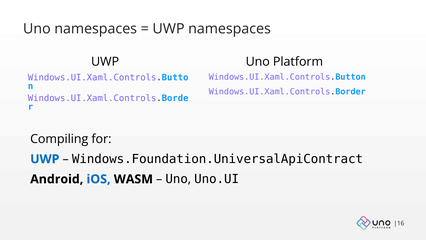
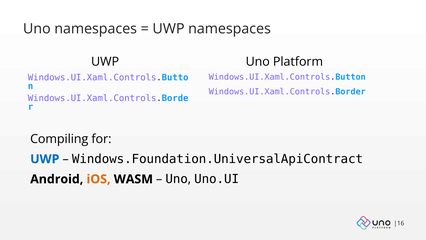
iOS colour: blue -> orange
